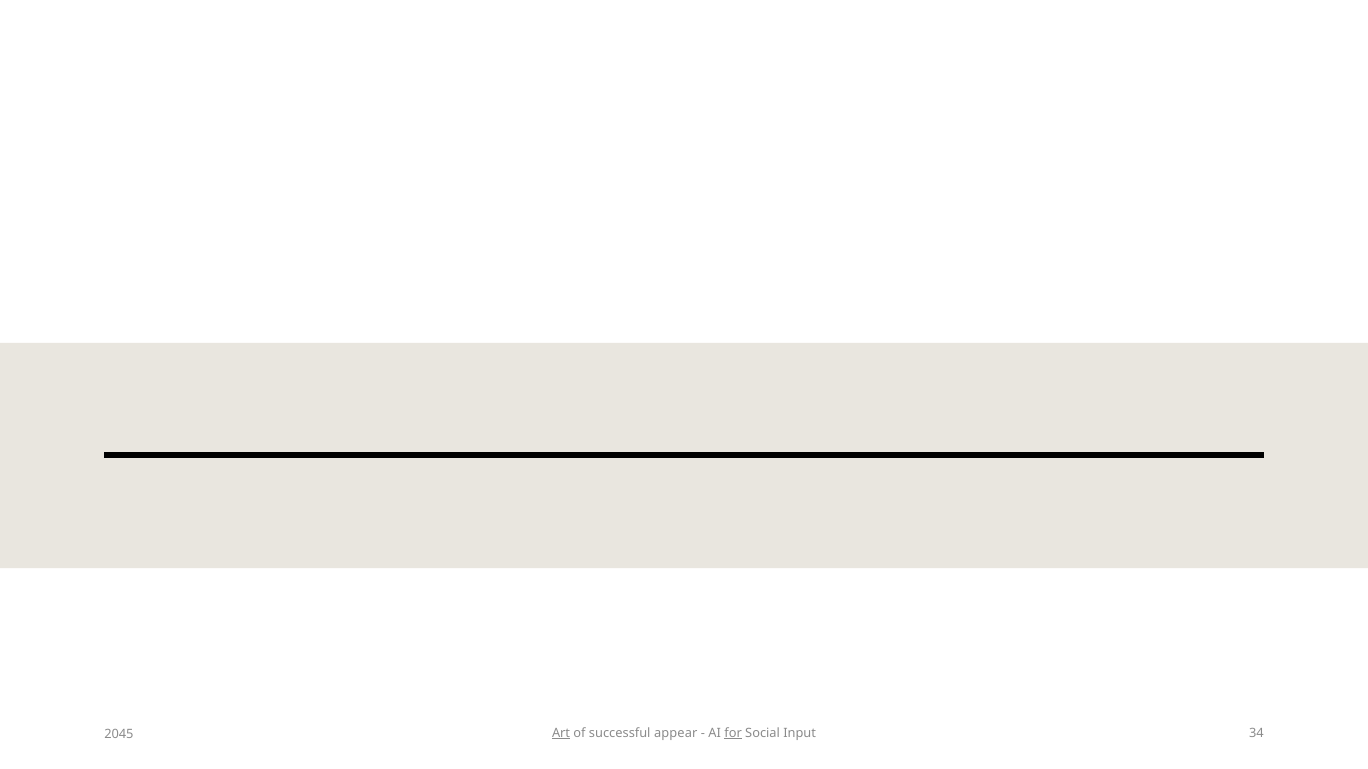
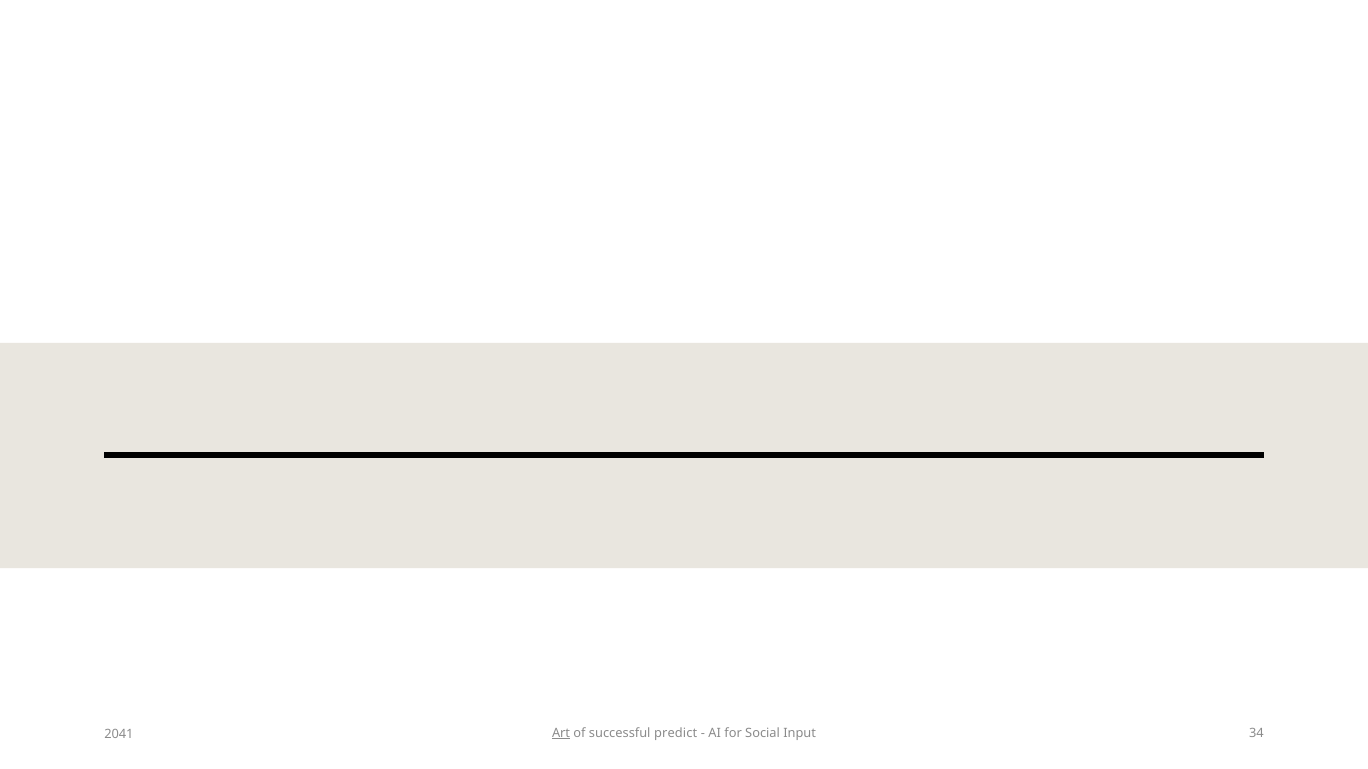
appear: appear -> predict
for underline: present -> none
2045: 2045 -> 2041
